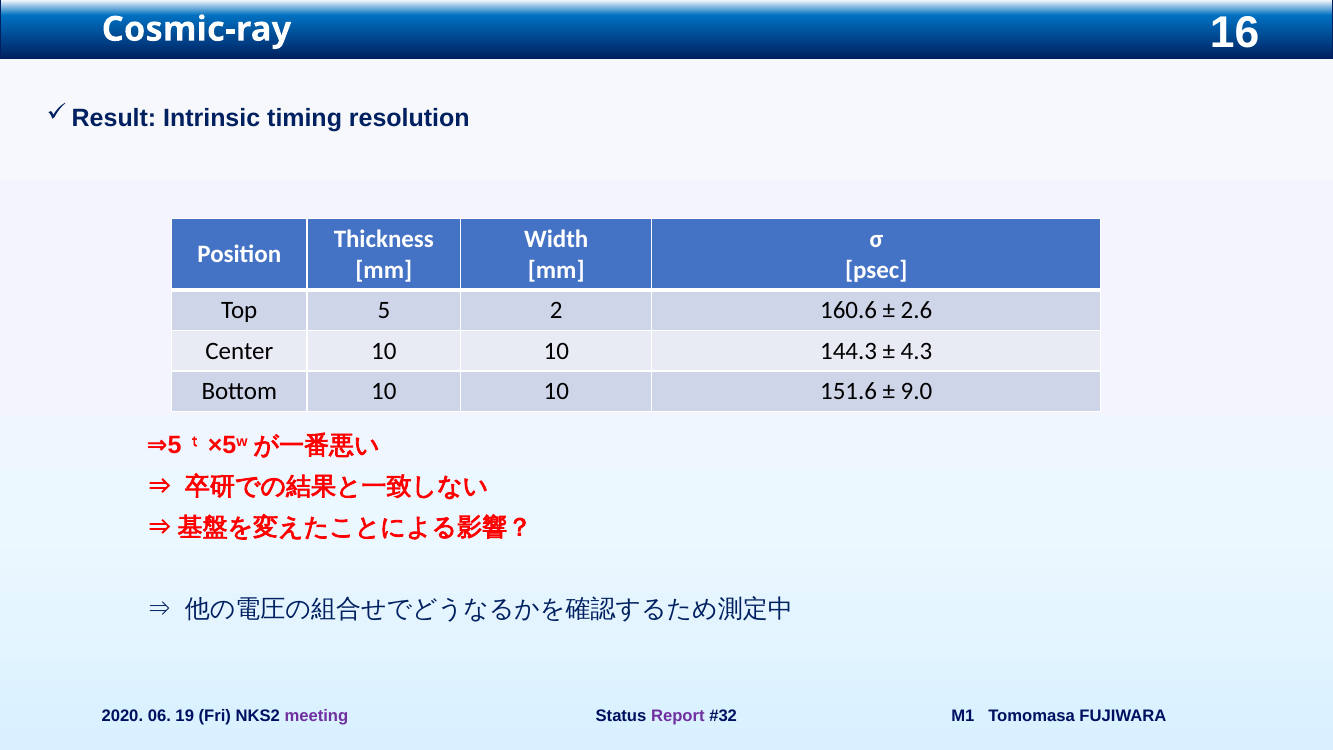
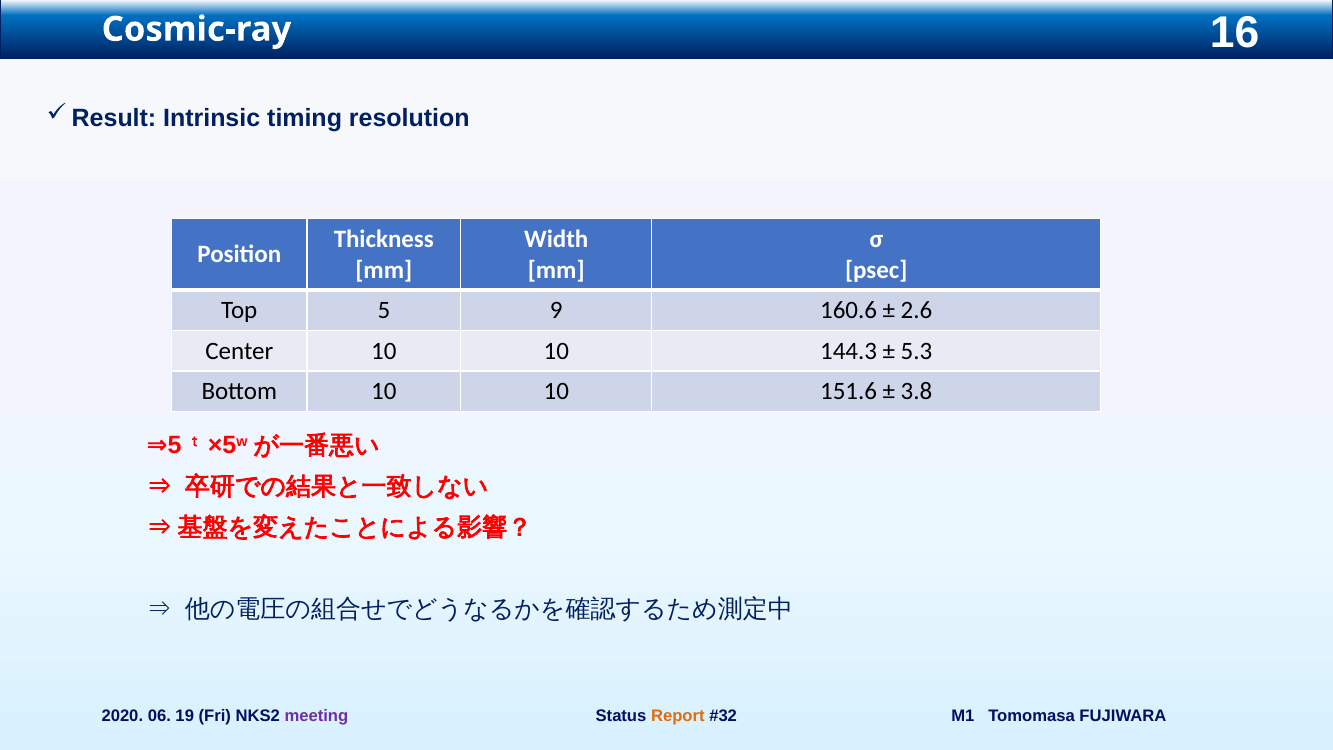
2: 2 -> 9
4.3: 4.3 -> 5.3
9.0: 9.0 -> 3.8
Report colour: purple -> orange
